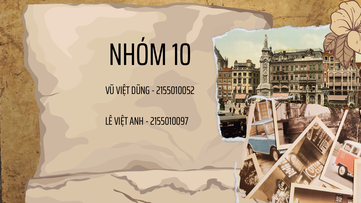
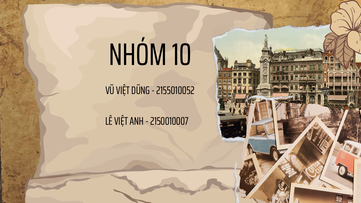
2155010097: 2155010097 -> 2150010007
